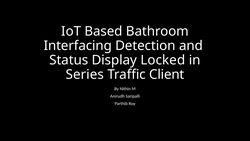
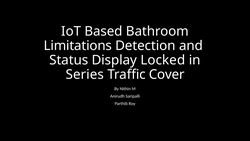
Interfacing: Interfacing -> Limitations
Client: Client -> Cover
